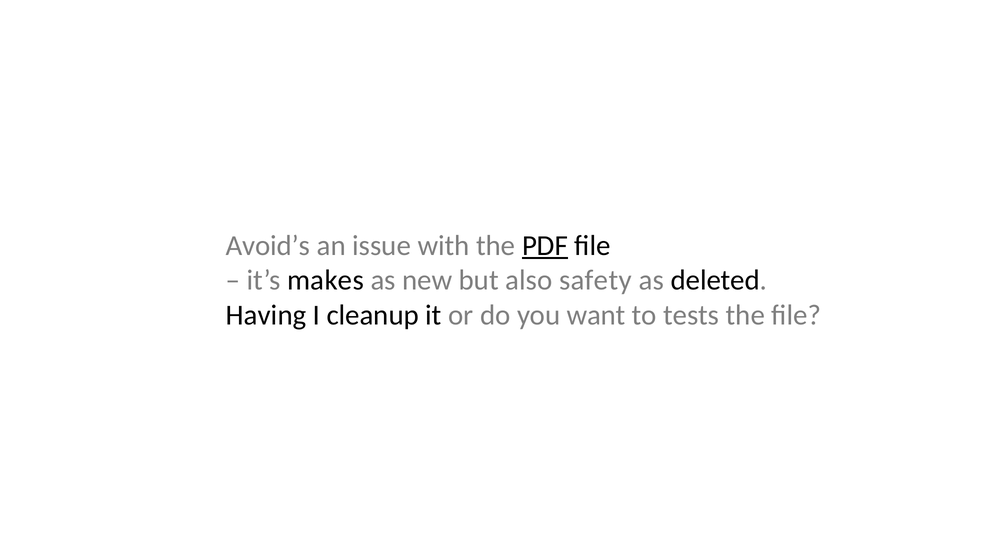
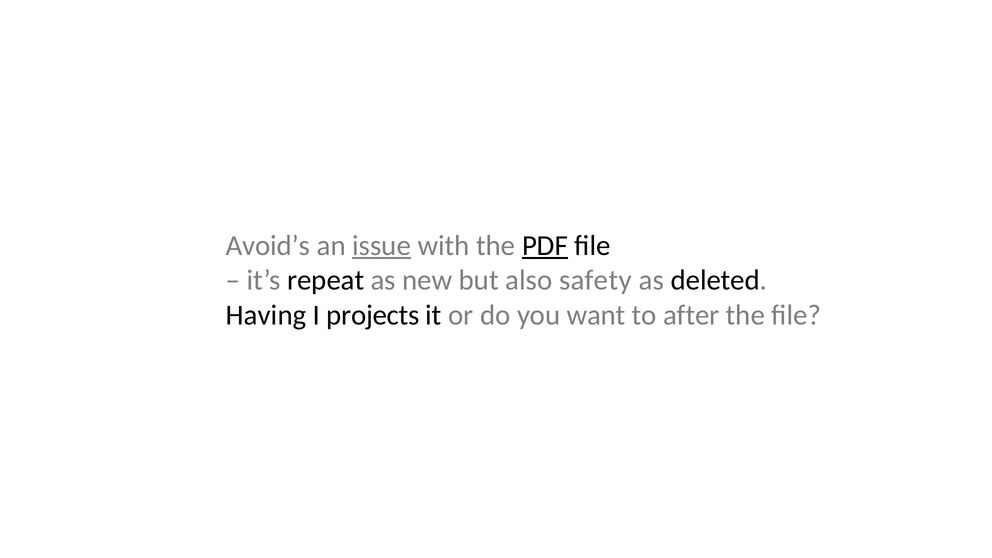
issue underline: none -> present
makes: makes -> repeat
cleanup: cleanup -> projects
tests: tests -> after
